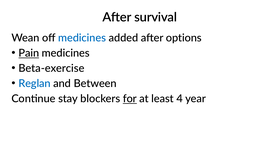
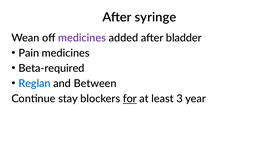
survival: survival -> syringe
medicines at (82, 38) colour: blue -> purple
options: options -> bladder
Pain underline: present -> none
Beta-exercise: Beta-exercise -> Beta-required
4: 4 -> 3
